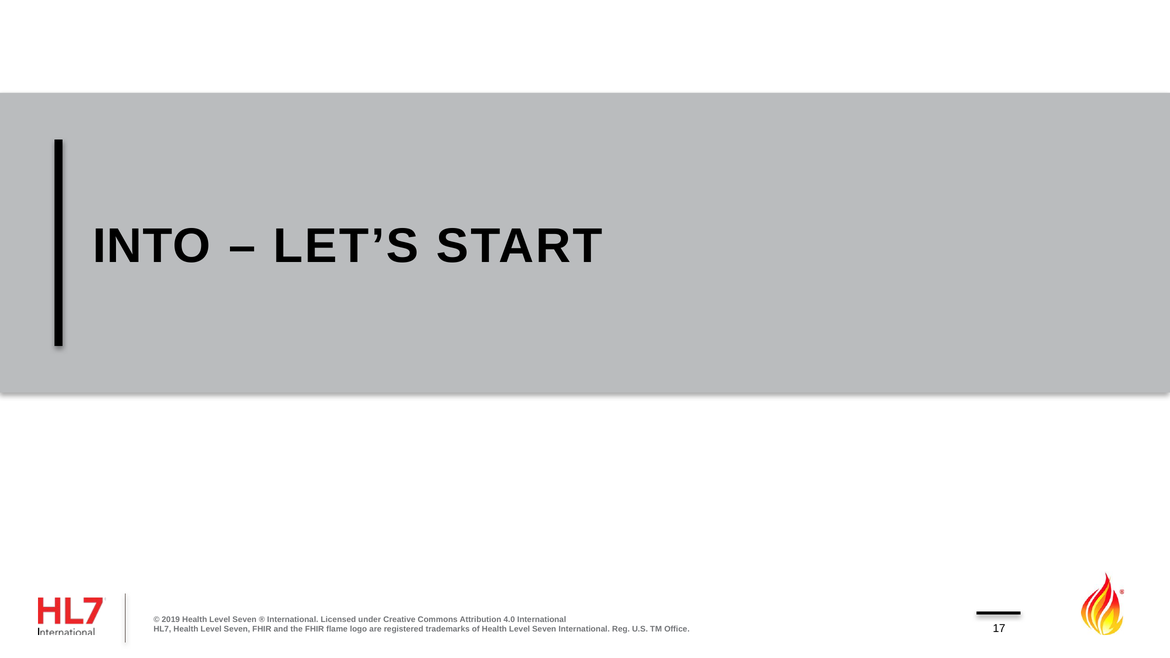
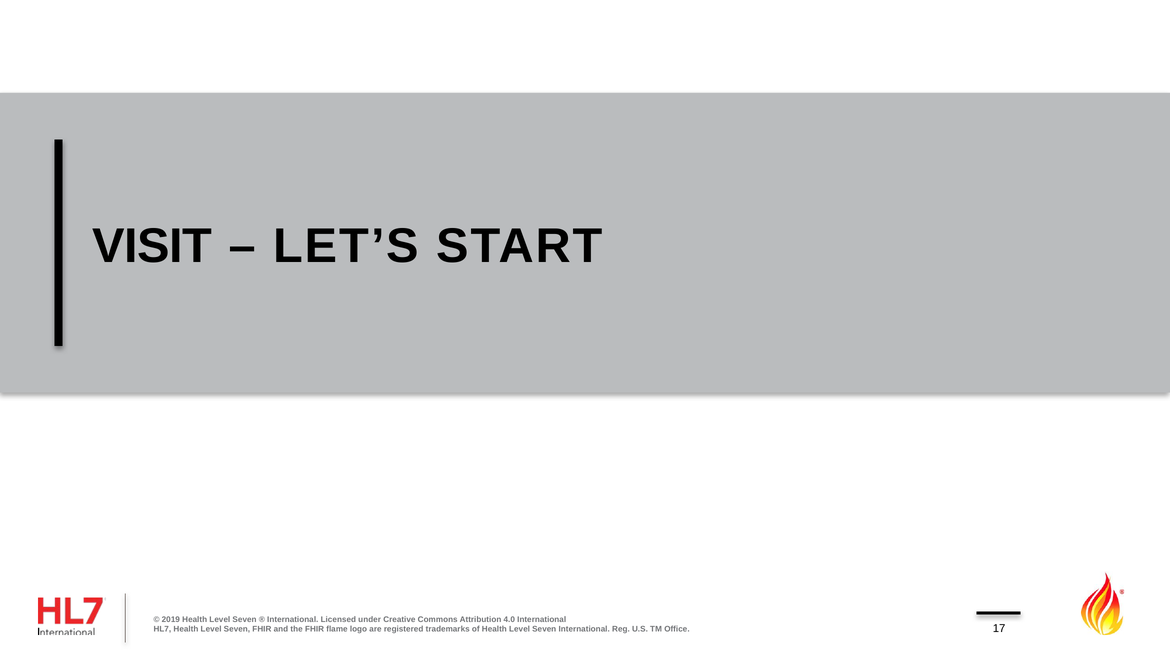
INTO: INTO -> VISIT
